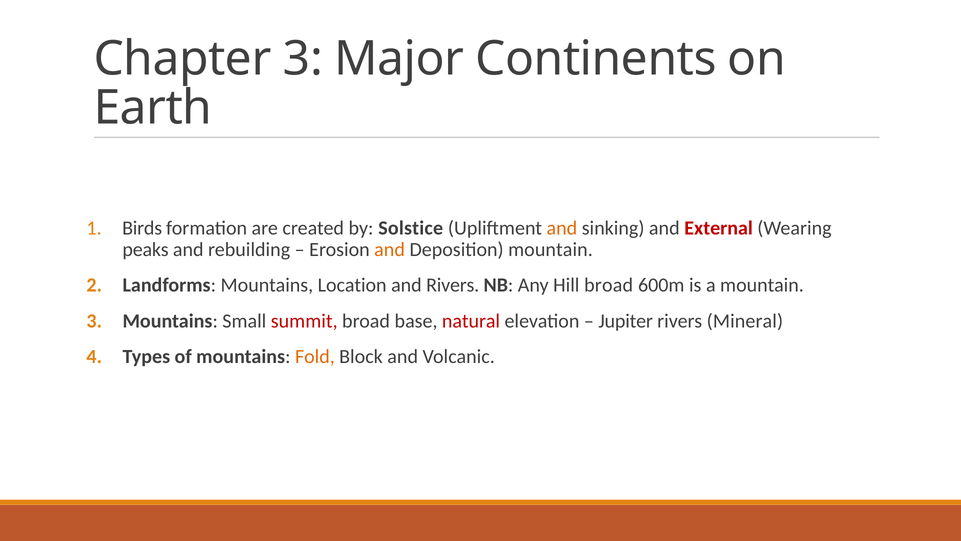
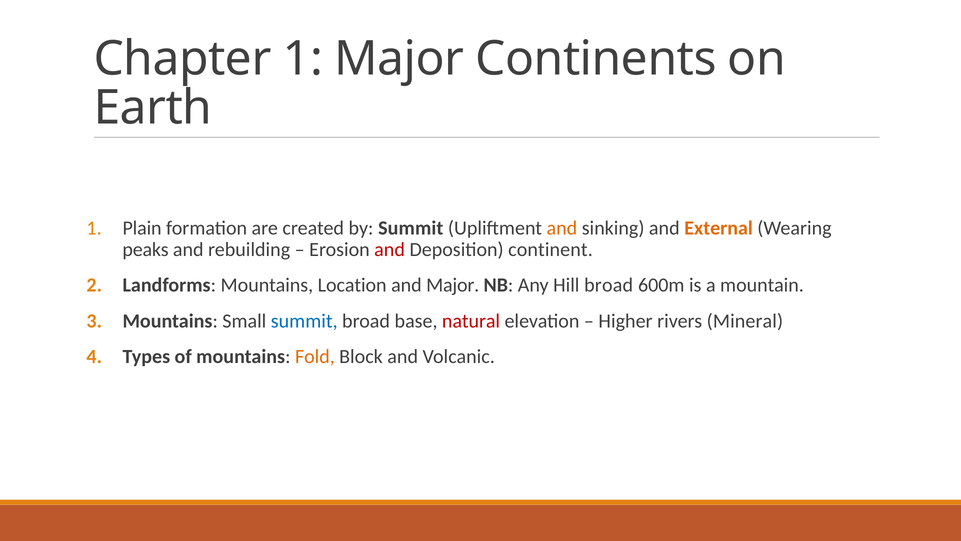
Chapter 3: 3 -> 1
Birds: Birds -> Plain
by Solstice: Solstice -> Summit
External colour: red -> orange
and at (390, 249) colour: orange -> red
Deposition mountain: mountain -> continent
and Rivers: Rivers -> Major
summit at (304, 321) colour: red -> blue
Jupiter: Jupiter -> Higher
